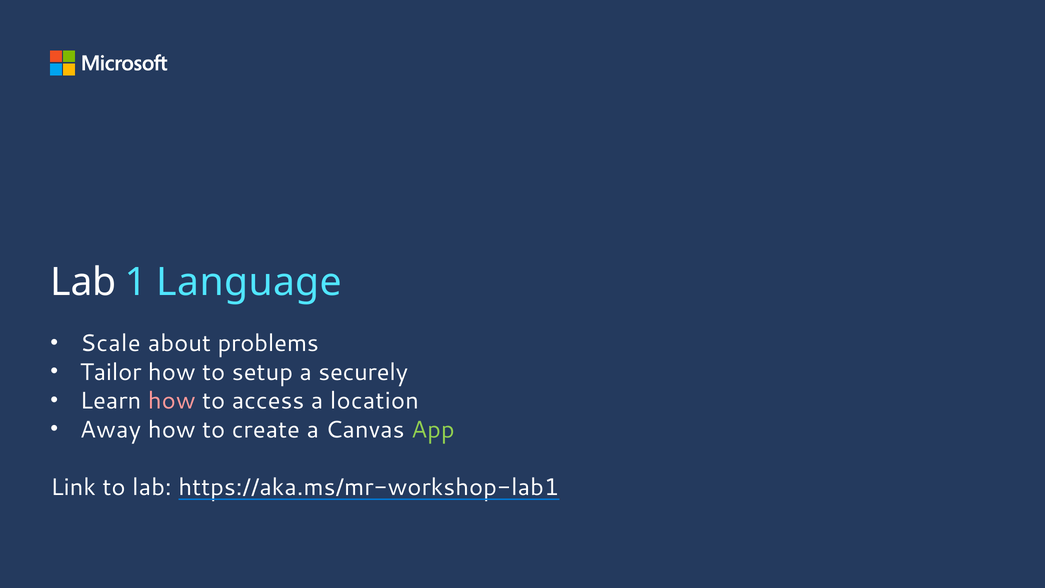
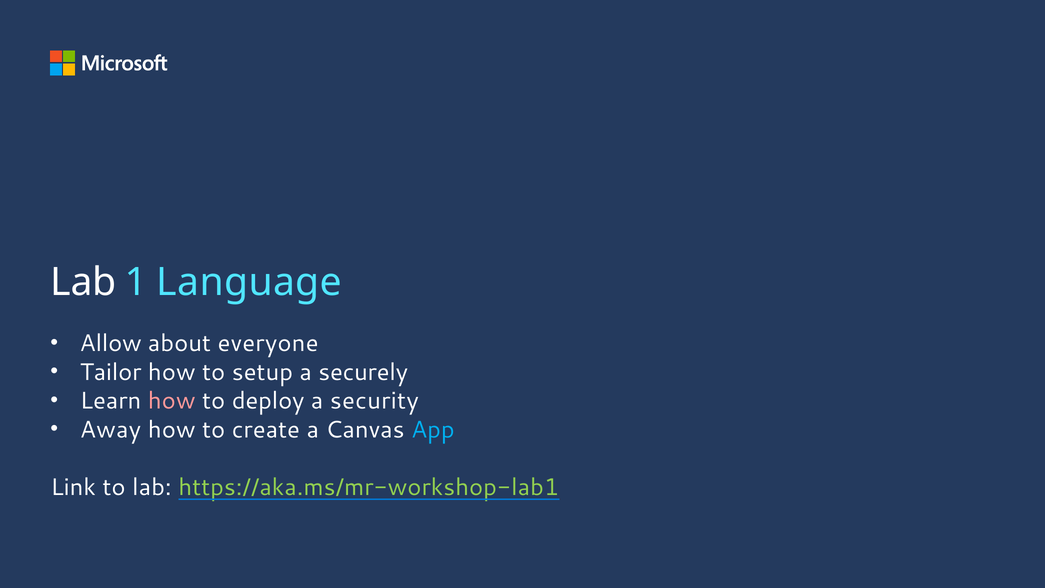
Scale: Scale -> Allow
problems: problems -> everyone
access: access -> deploy
location: location -> security
App colour: light green -> light blue
https://aka.ms/mr-workshop-lab1 colour: white -> light green
